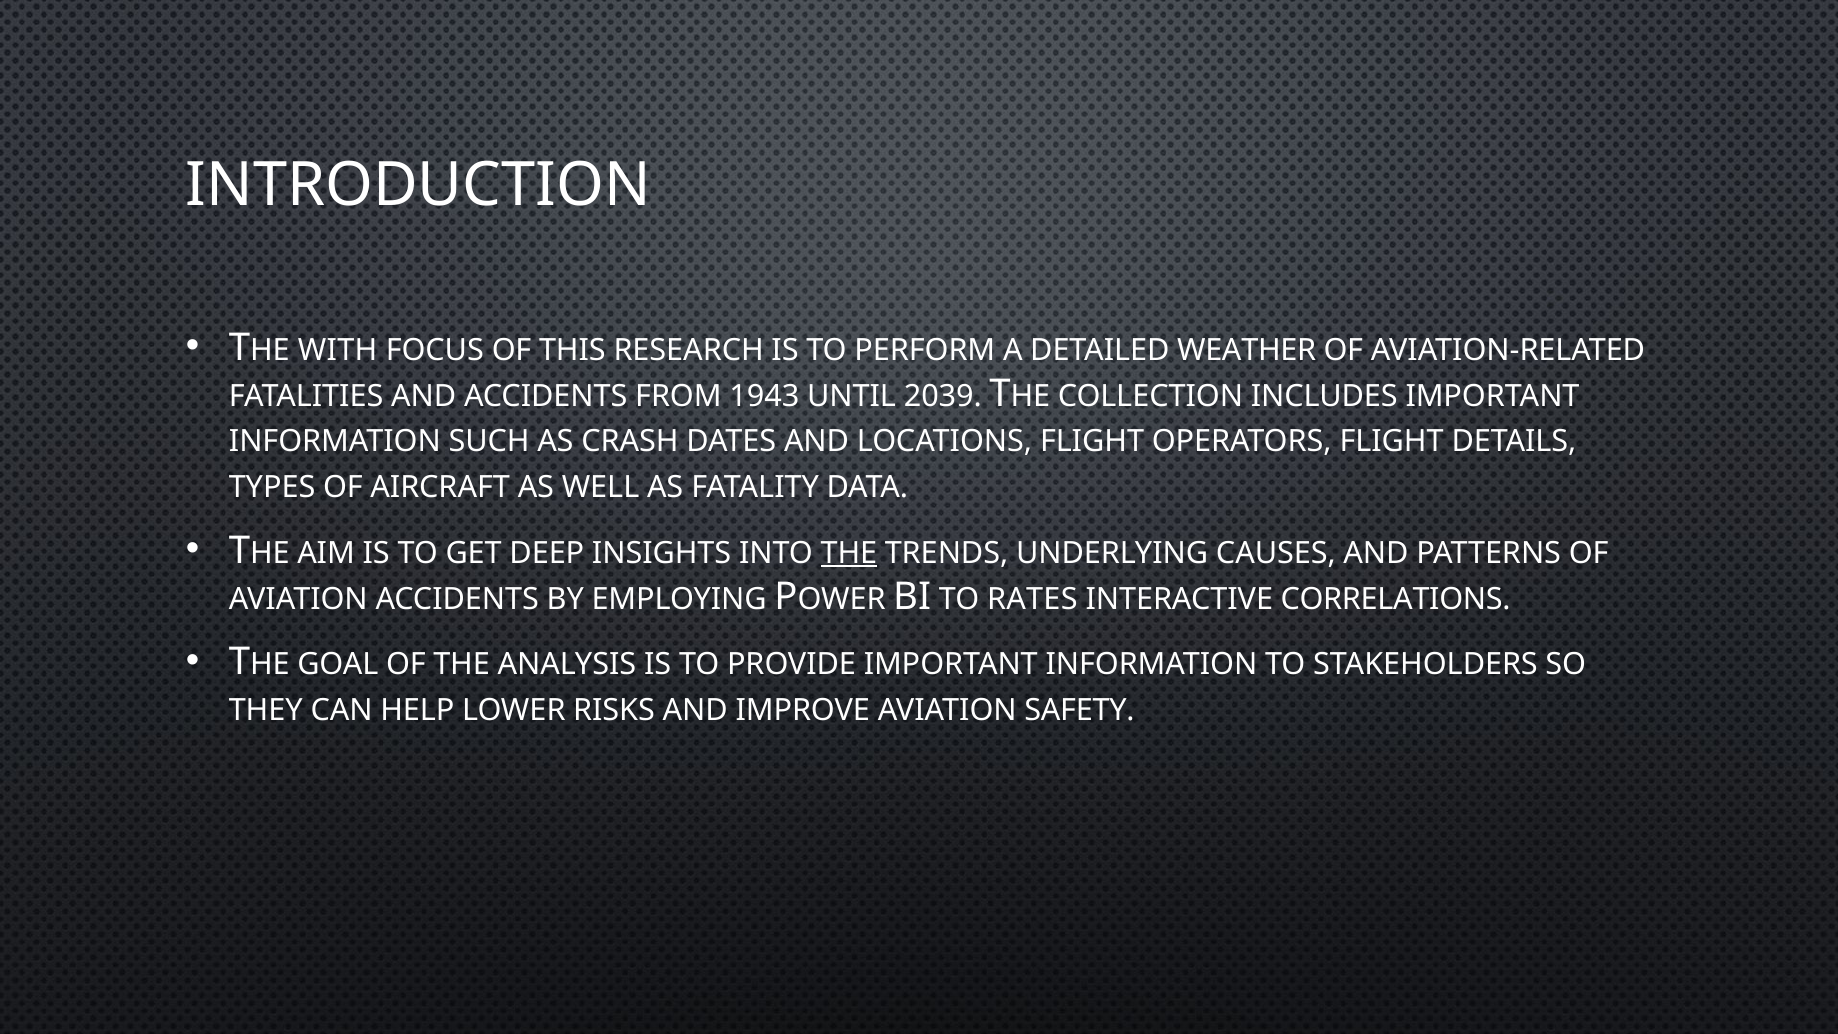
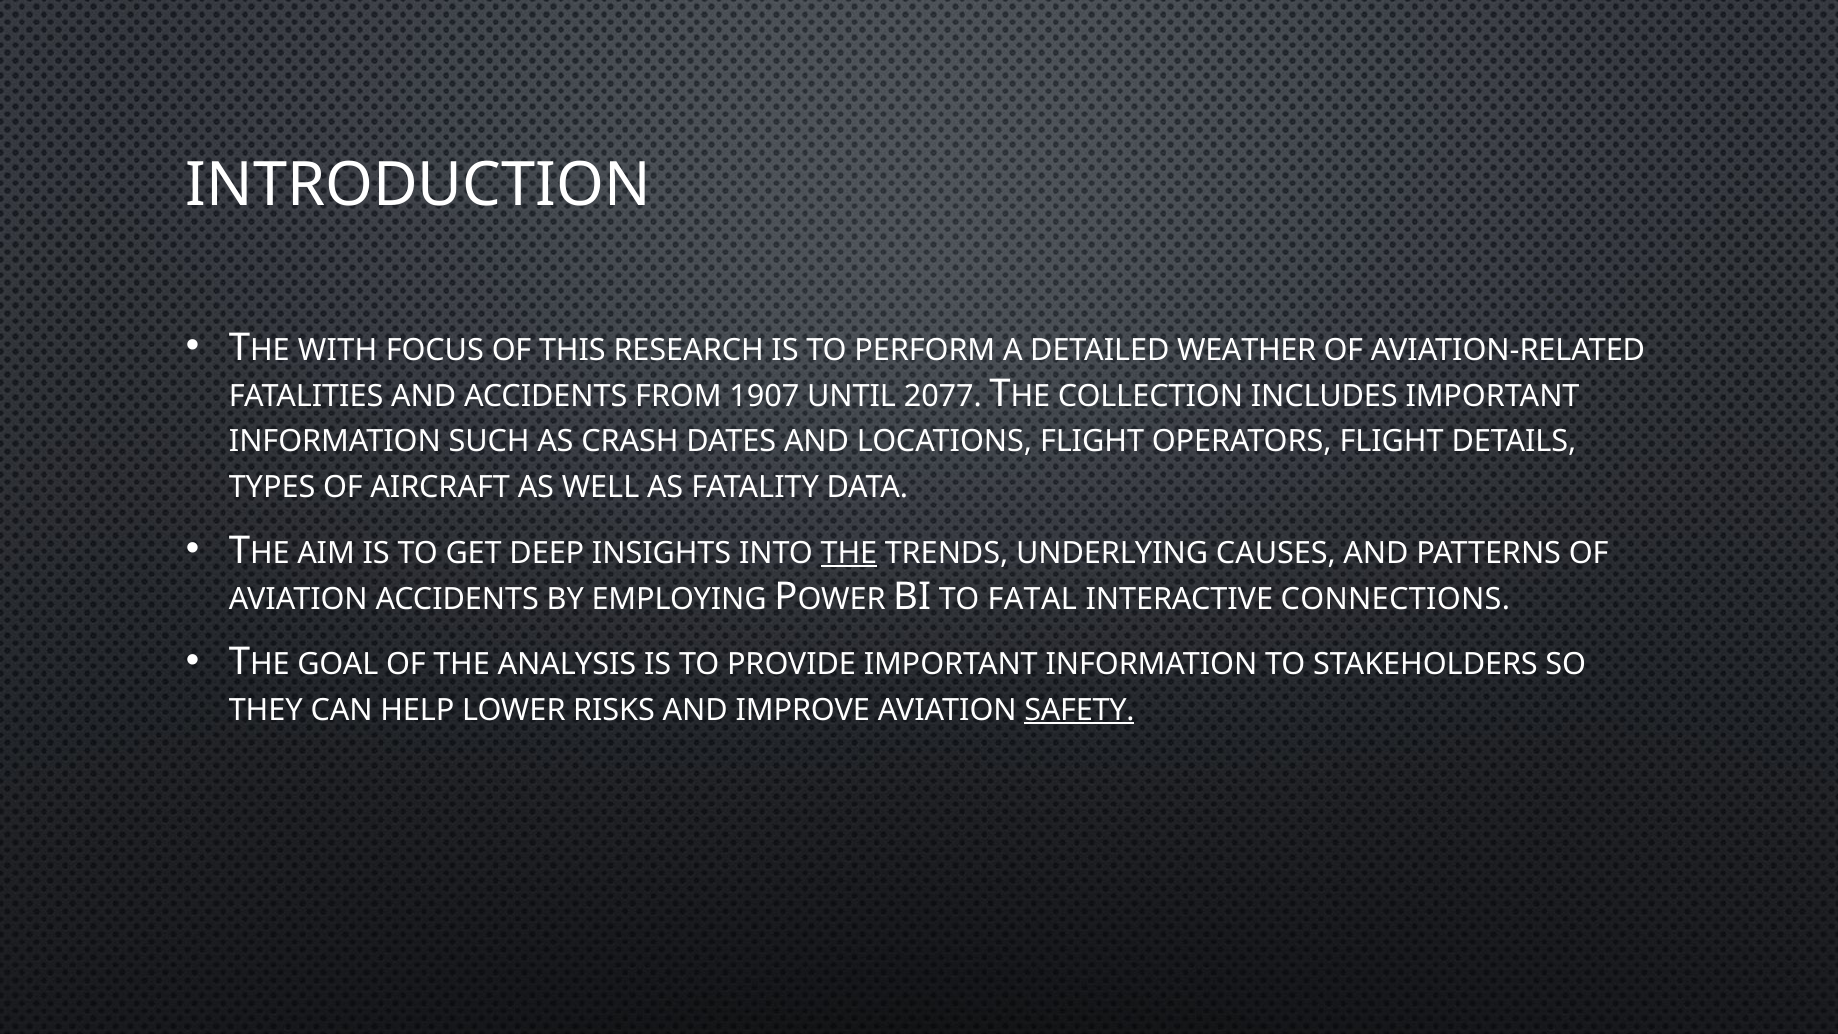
1943: 1943 -> 1907
2039: 2039 -> 2077
RATES: RATES -> FATAL
CORRELATIONS: CORRELATIONS -> CONNECTIONS
SAFETY underline: none -> present
